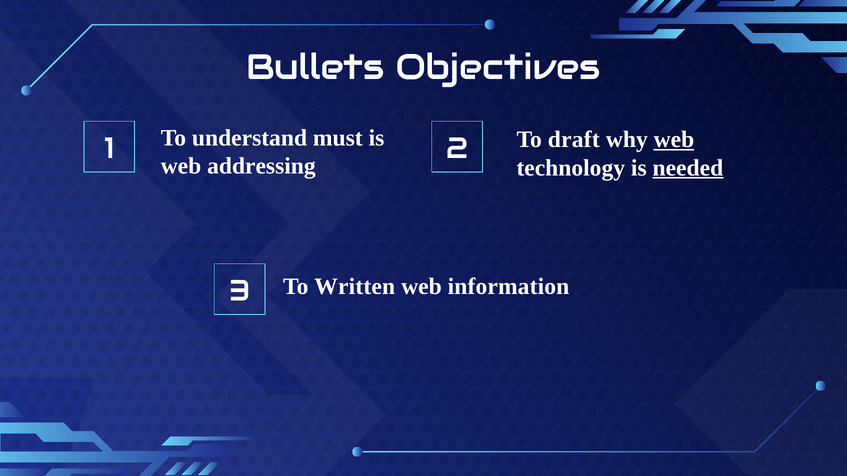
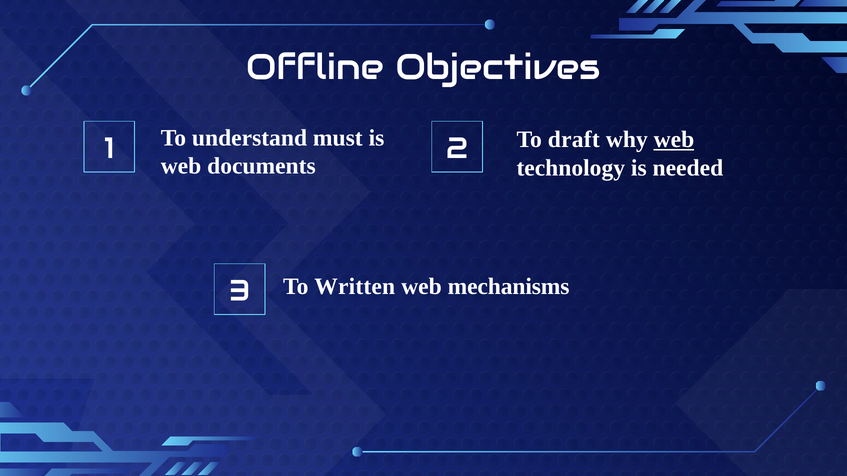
Bullets: Bullets -> Offline
addressing: addressing -> documents
needed underline: present -> none
information: information -> mechanisms
